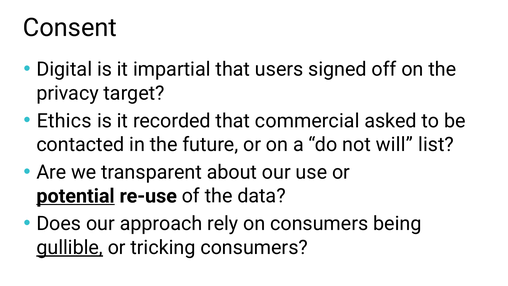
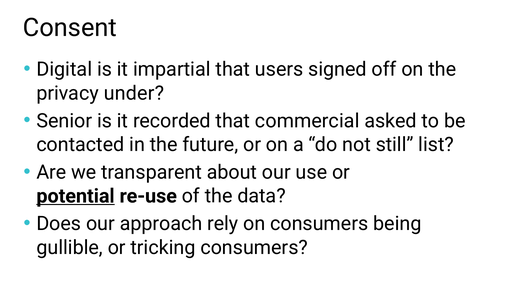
target: target -> under
Ethics: Ethics -> Senior
will: will -> still
gullible underline: present -> none
